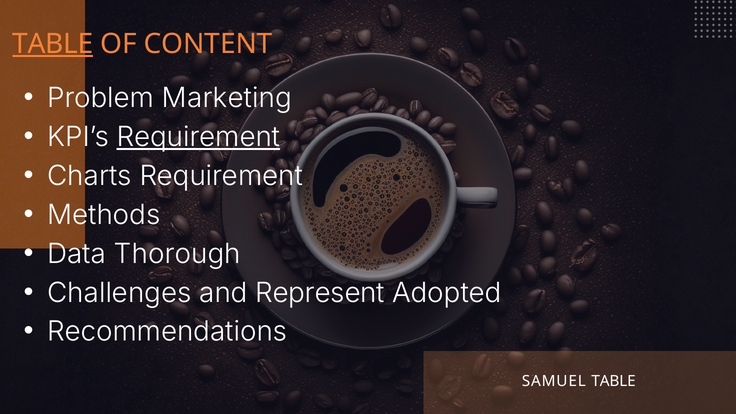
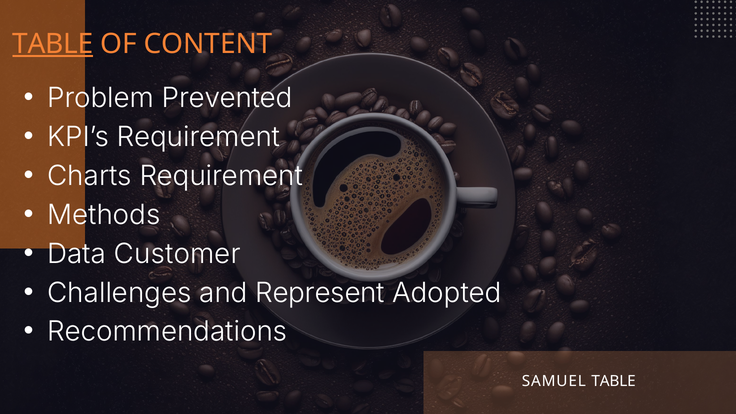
Marketing: Marketing -> Prevented
Requirement at (198, 137) underline: present -> none
Thorough: Thorough -> Customer
